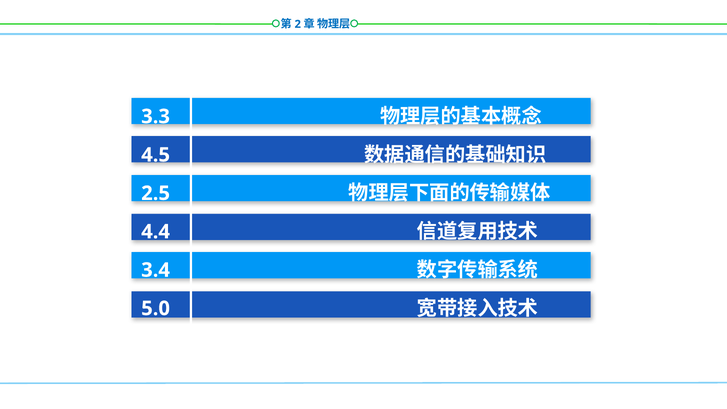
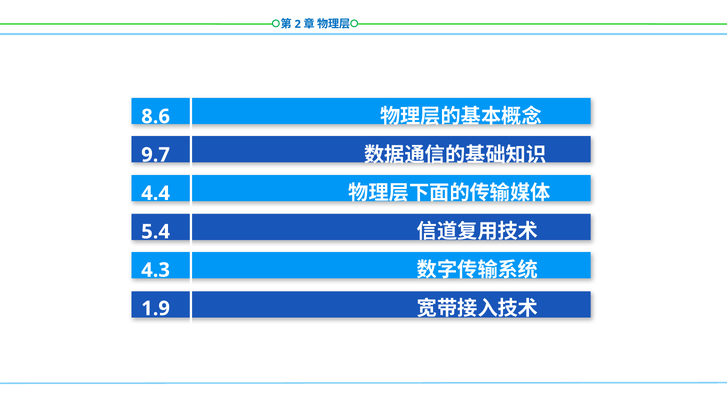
3.3: 3.3 -> 8.6
4.5: 4.5 -> 9.7
2.5: 2.5 -> 4.4
4.4: 4.4 -> 5.4
3.4: 3.4 -> 4.3
5.0: 5.0 -> 1.9
